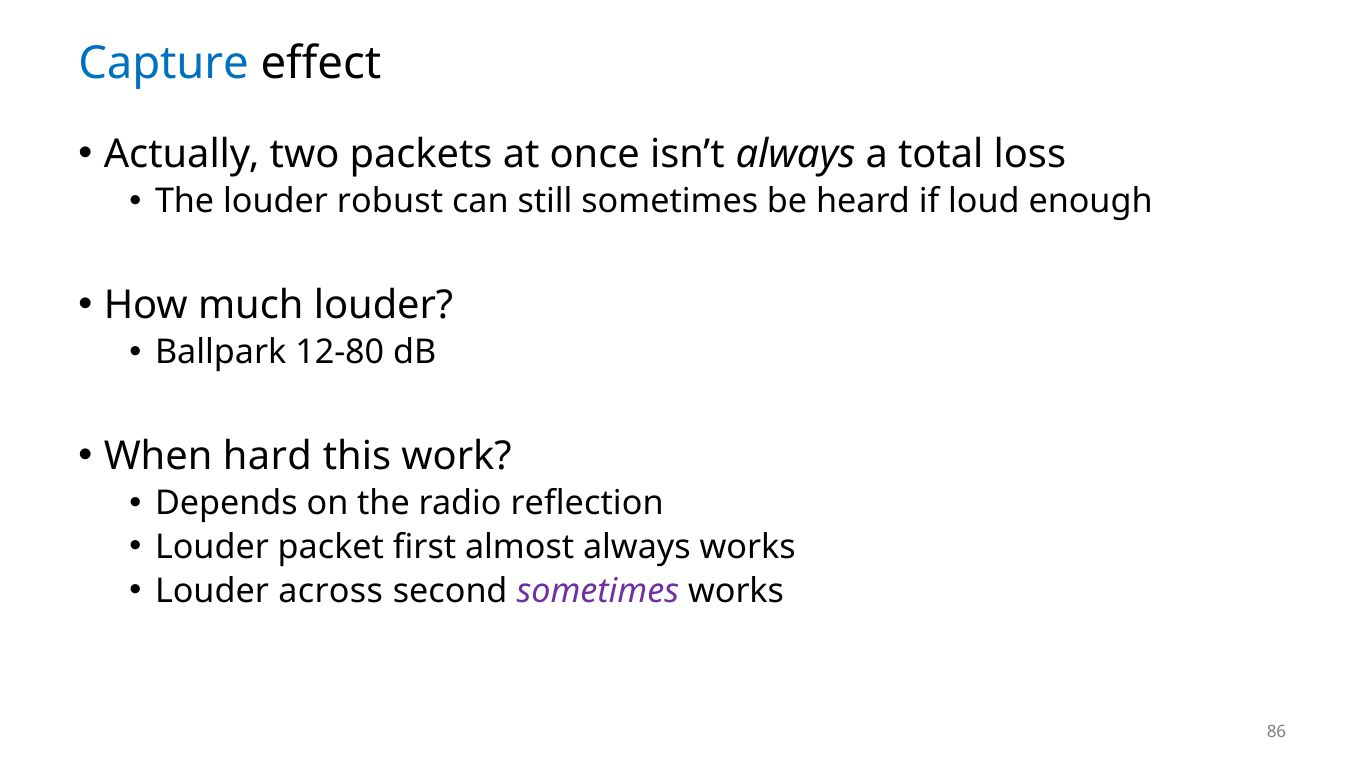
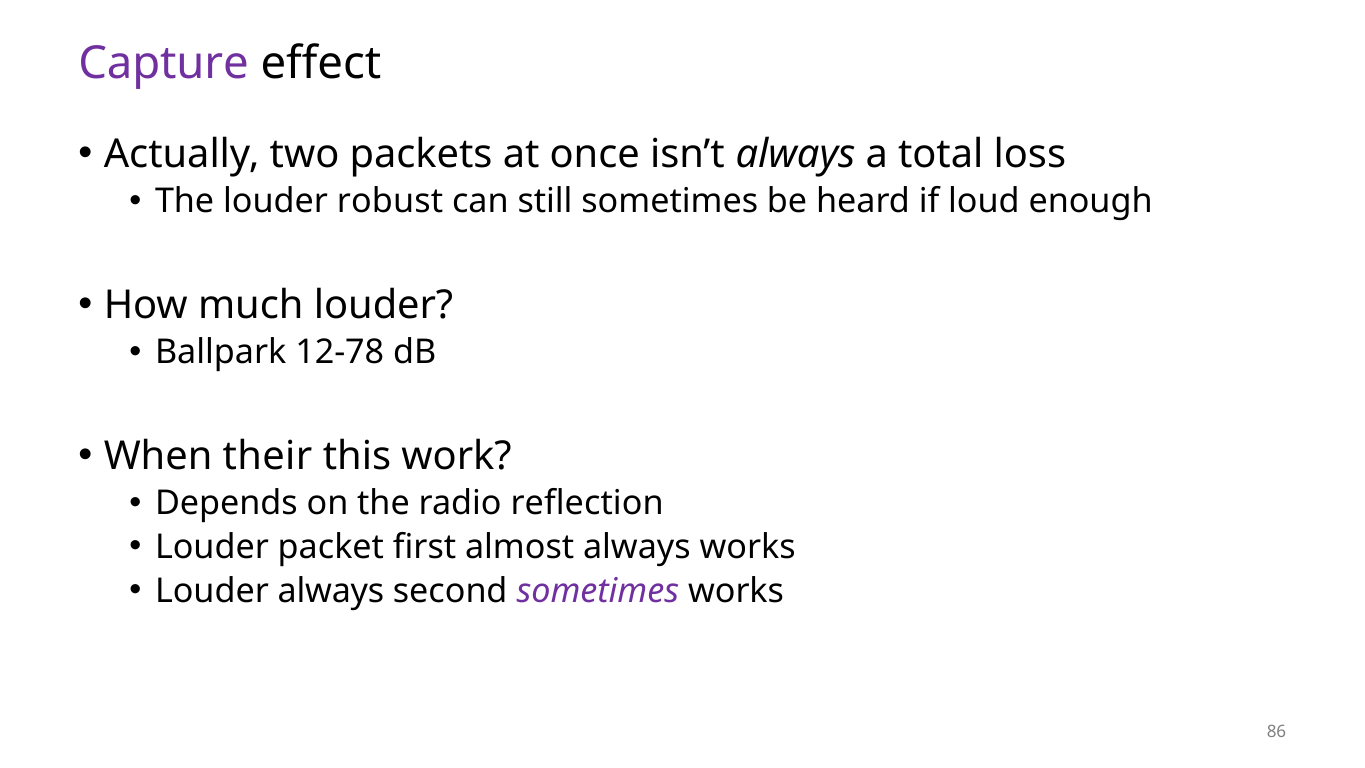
Capture colour: blue -> purple
12-80: 12-80 -> 12-78
hard: hard -> their
Louder across: across -> always
